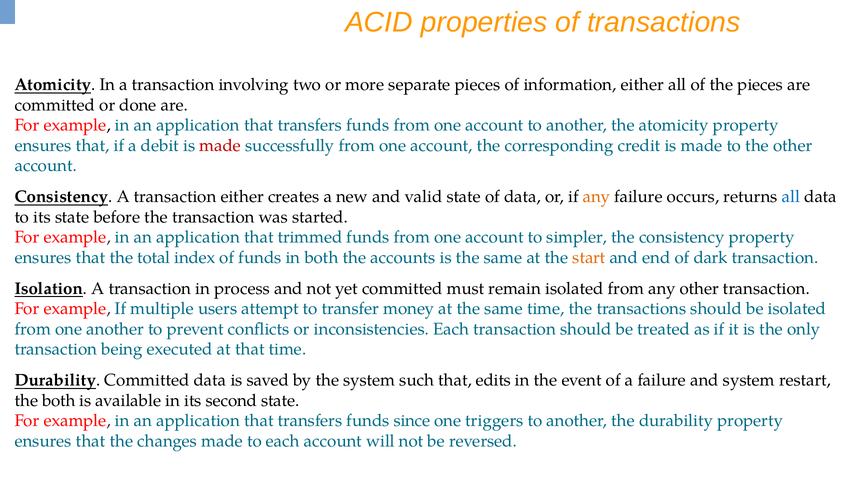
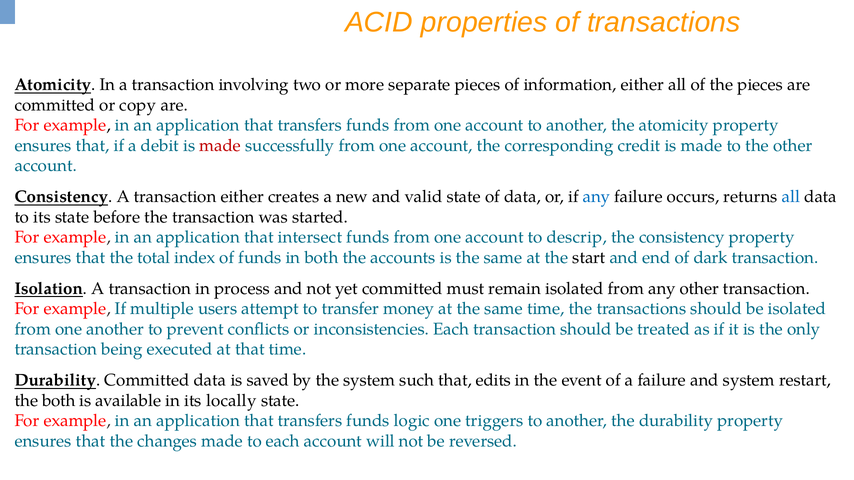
done: done -> copy
any at (597, 197) colour: orange -> blue
trimmed: trimmed -> intersect
simpler: simpler -> descrip
start colour: orange -> black
second: second -> locally
since: since -> logic
